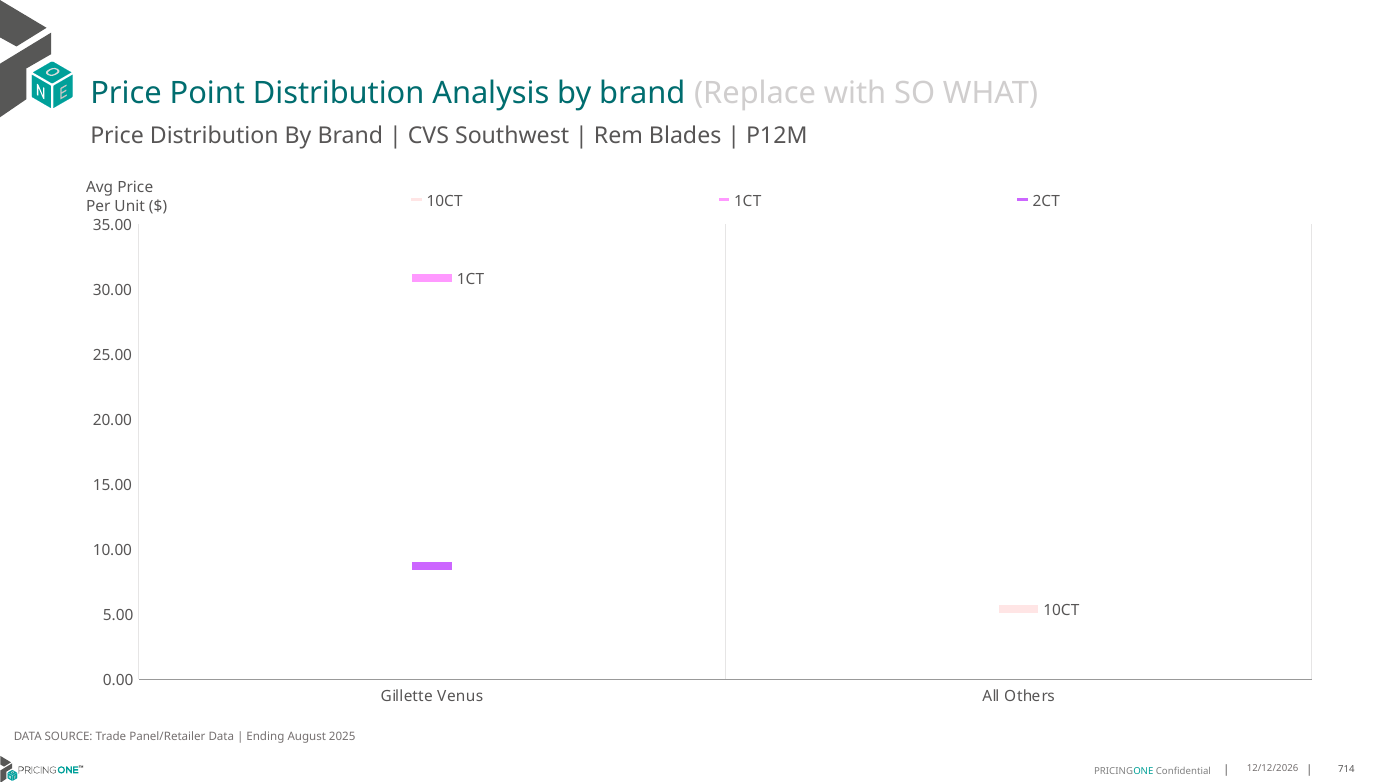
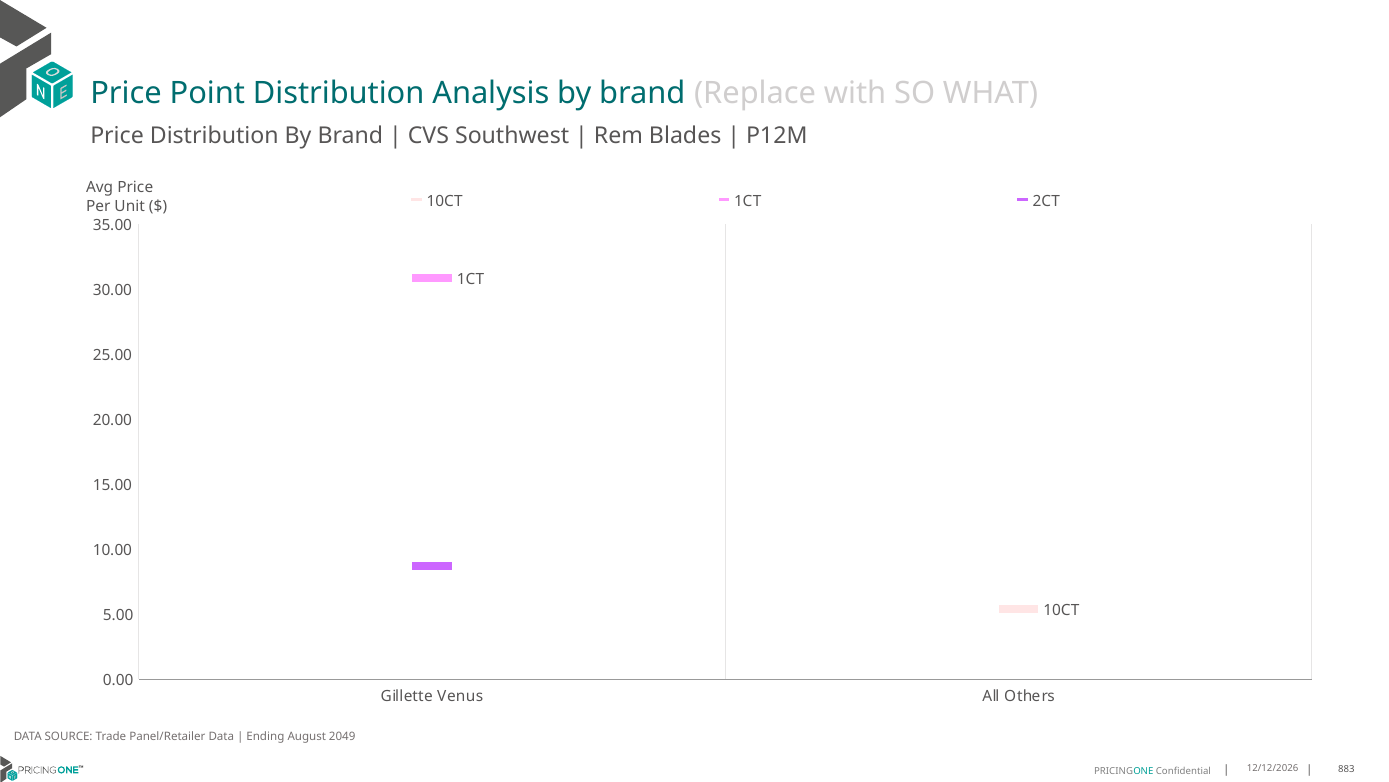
2025: 2025 -> 2049
714: 714 -> 883
